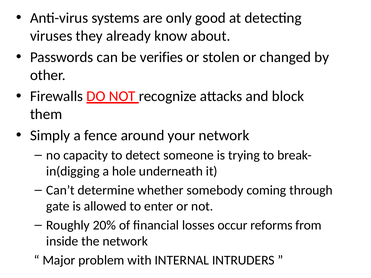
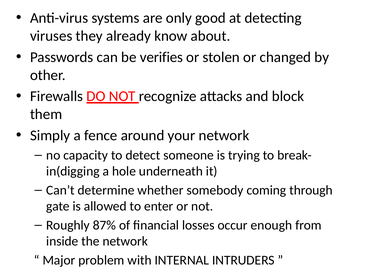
20%: 20% -> 87%
reforms: reforms -> enough
